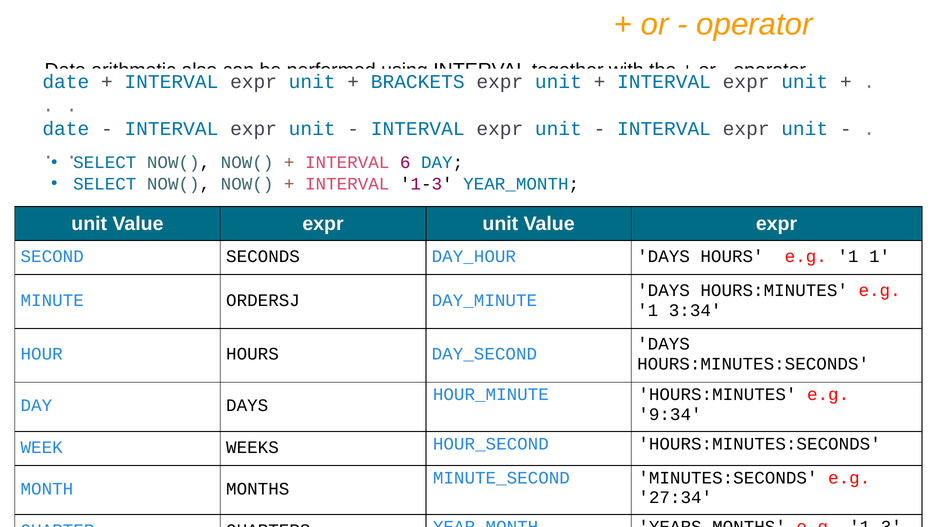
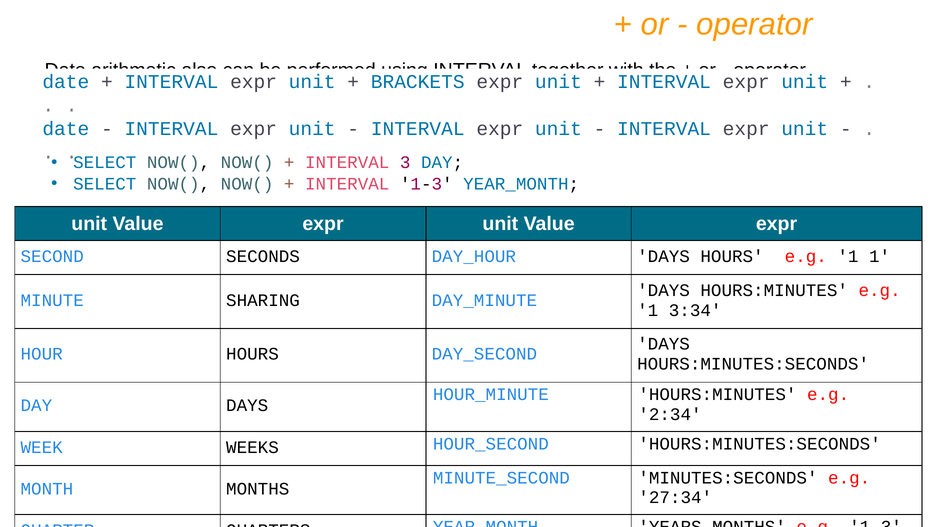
6: 6 -> 3
ORDERSJ: ORDERSJ -> SHARING
9:34: 9:34 -> 2:34
